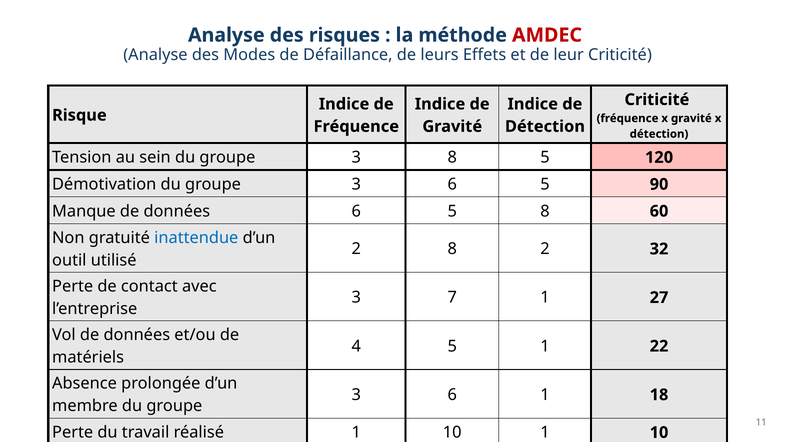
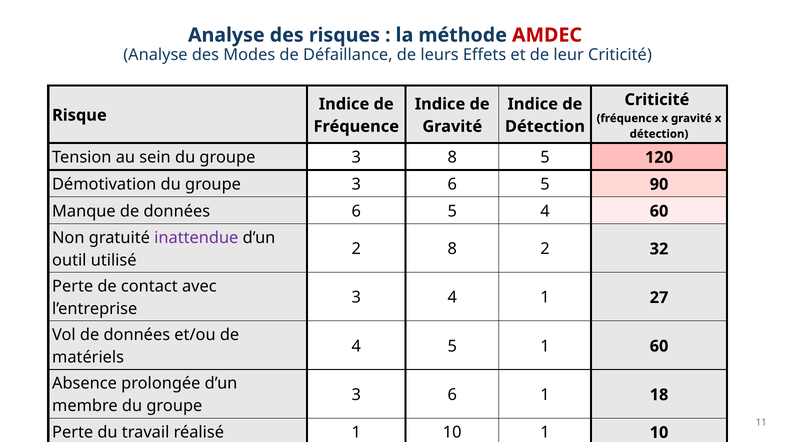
5 8: 8 -> 4
inattendue colour: blue -> purple
3 7: 7 -> 4
1 22: 22 -> 60
